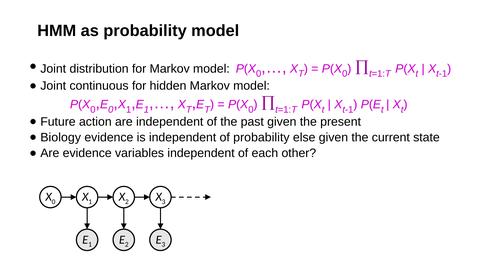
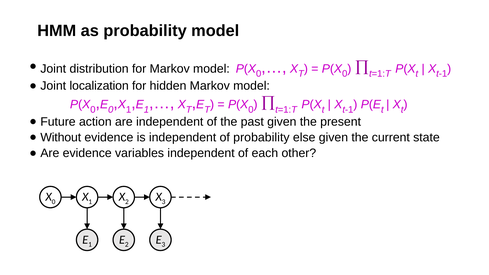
continuous: continuous -> localization
Biology: Biology -> Without
